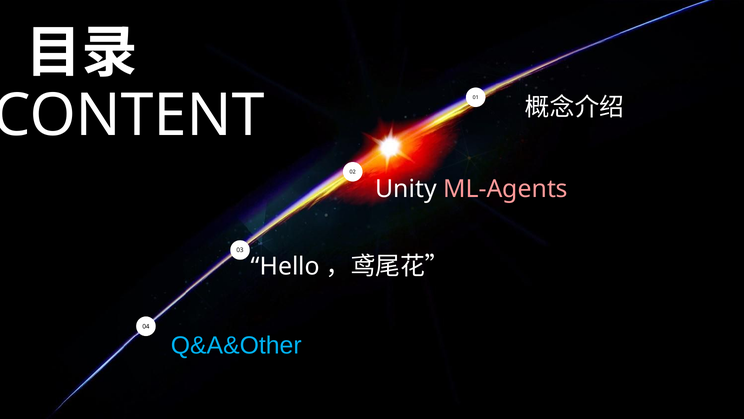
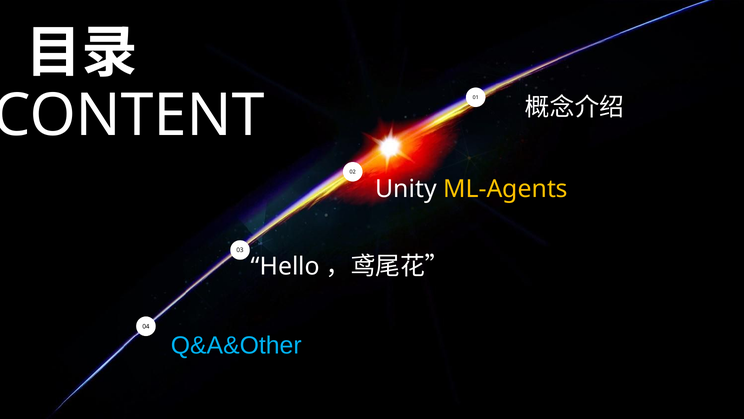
ML-Agents colour: pink -> yellow
